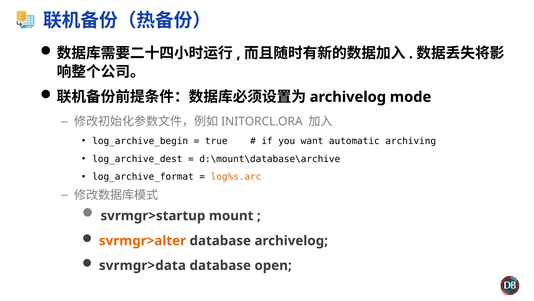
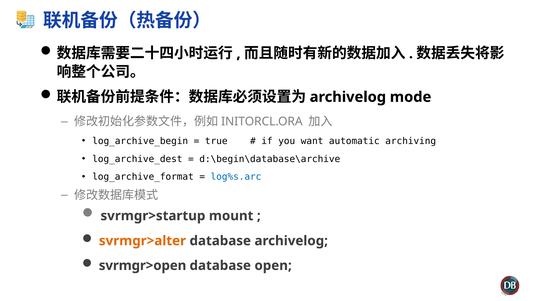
d:\mount\database\archive: d:\mount\database\archive -> d:\begin\database\archive
log%s.arc colour: orange -> blue
svrmgr>data: svrmgr>data -> svrmgr>open
